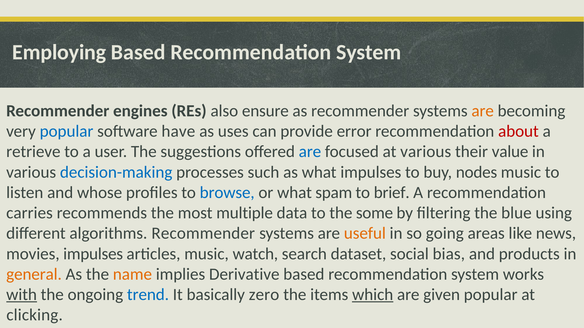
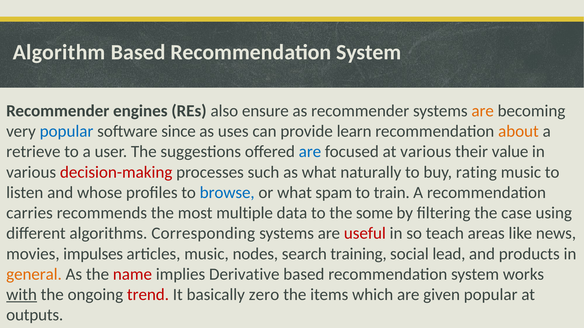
Employing: Employing -> Algorithm
have: have -> since
error: error -> learn
about colour: red -> orange
decision-making colour: blue -> red
what impulses: impulses -> naturally
nodes: nodes -> rating
brief: brief -> train
blue: blue -> case
algorithms Recommender: Recommender -> Corresponding
useful colour: orange -> red
going: going -> teach
watch: watch -> nodes
dataset: dataset -> training
bias: bias -> lead
name colour: orange -> red
trend colour: blue -> red
which underline: present -> none
clicking: clicking -> outputs
